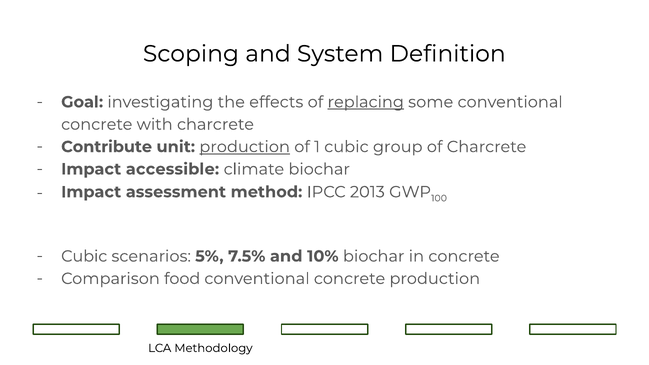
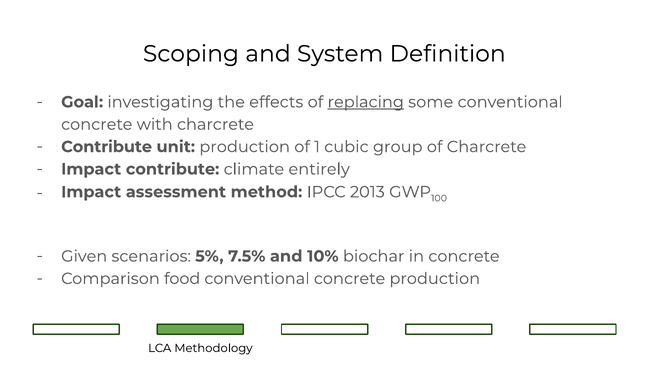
production at (245, 147) underline: present -> none
Impact accessible: accessible -> contribute
climate biochar: biochar -> entirely
Cubic at (84, 256): Cubic -> Given
